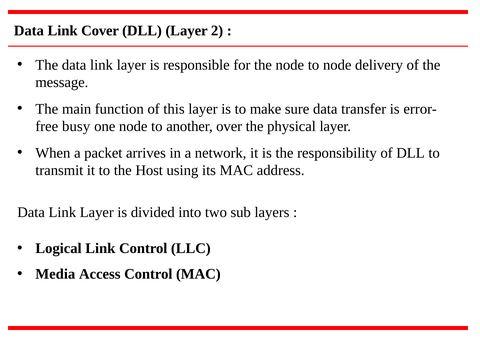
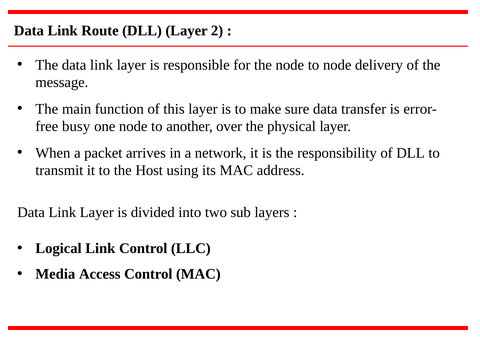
Cover: Cover -> Route
